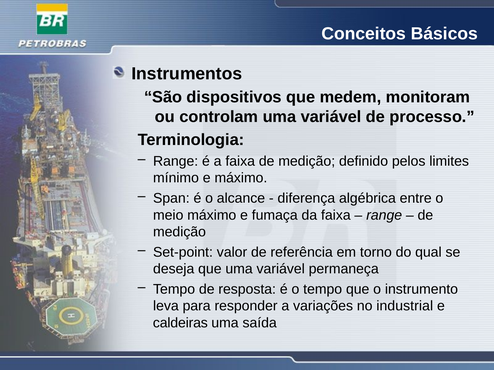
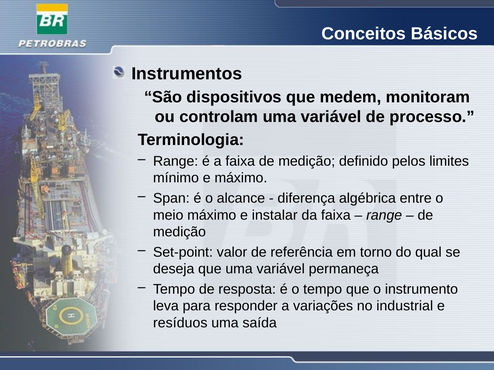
fumaça: fumaça -> instalar
caldeiras: caldeiras -> resíduos
